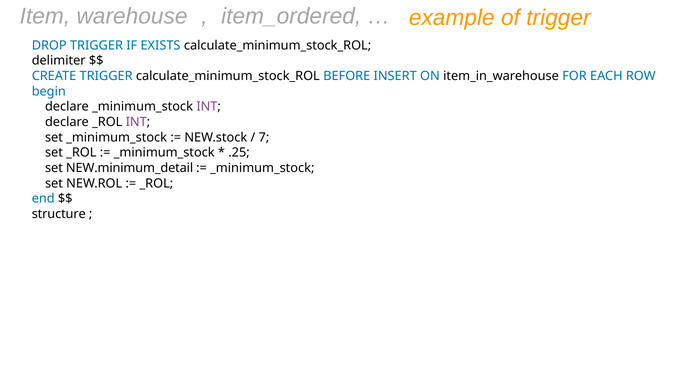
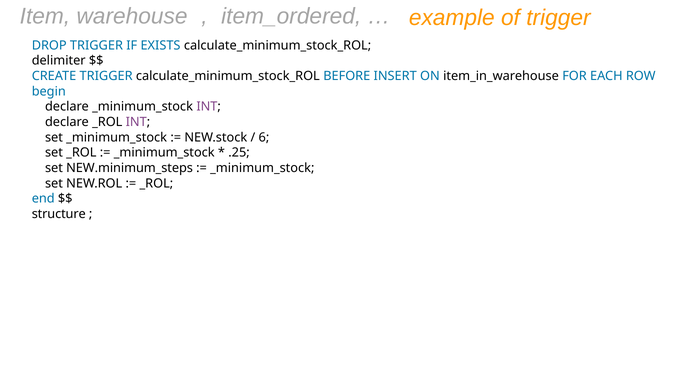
7: 7 -> 6
NEW.minimum_detail: NEW.minimum_detail -> NEW.minimum_steps
